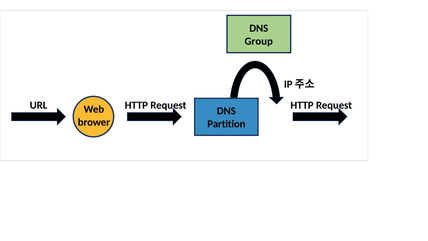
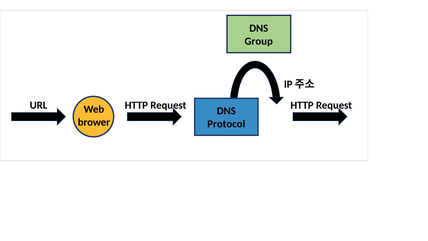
Partition: Partition -> Protocol
